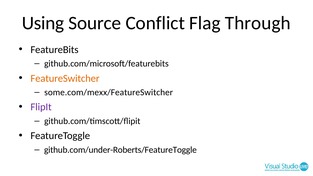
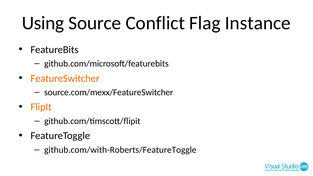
Through: Through -> Instance
some.com/mexx/FeatureSwitcher: some.com/mexx/FeatureSwitcher -> source.com/mexx/FeatureSwitcher
FlipIt colour: purple -> orange
github.com/under-Roberts/FeatureToggle: github.com/under-Roberts/FeatureToggle -> github.com/with-Roberts/FeatureToggle
